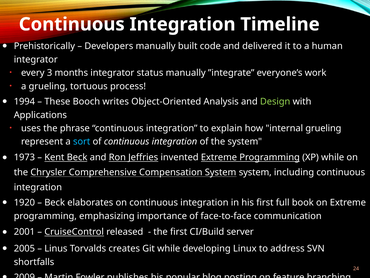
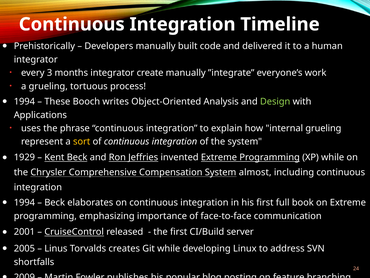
status: status -> create
sort colour: light blue -> yellow
1973: 1973 -> 1929
System system: system -> almost
1920 at (24, 202): 1920 -> 1994
